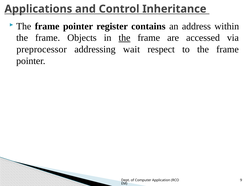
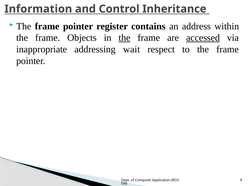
Applications: Applications -> Information
accessed underline: none -> present
preprocessor: preprocessor -> inappropriate
